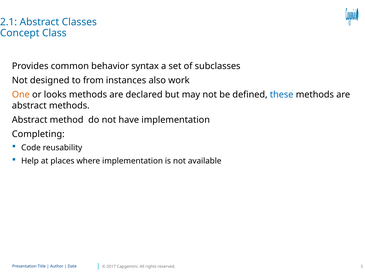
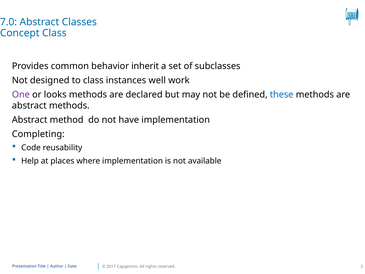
2.1: 2.1 -> 7.0
syntax: syntax -> inherit
to from: from -> class
also: also -> well
One colour: orange -> purple
